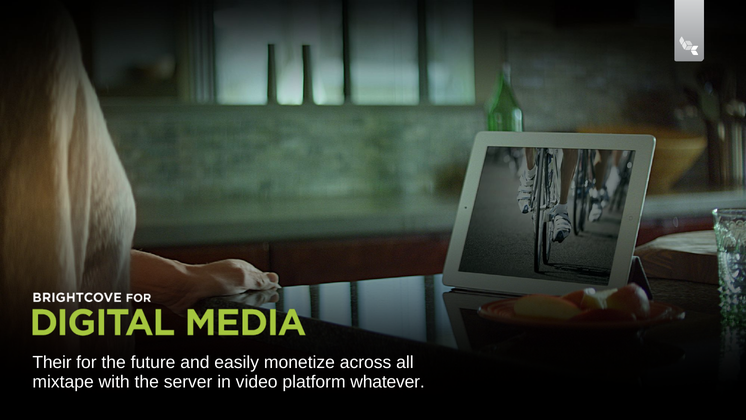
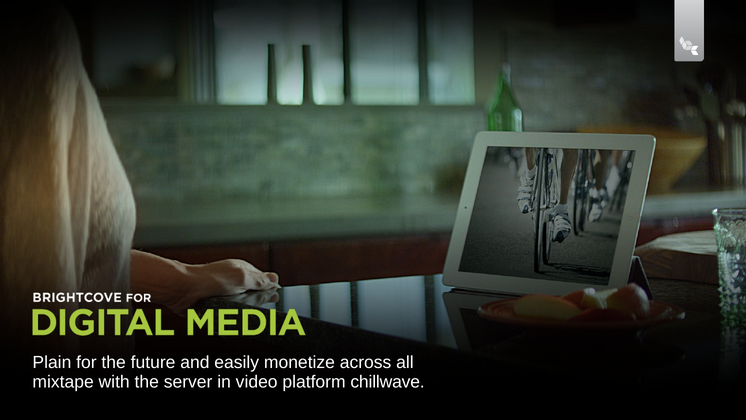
Their: Their -> Plain
whatever: whatever -> chillwave
